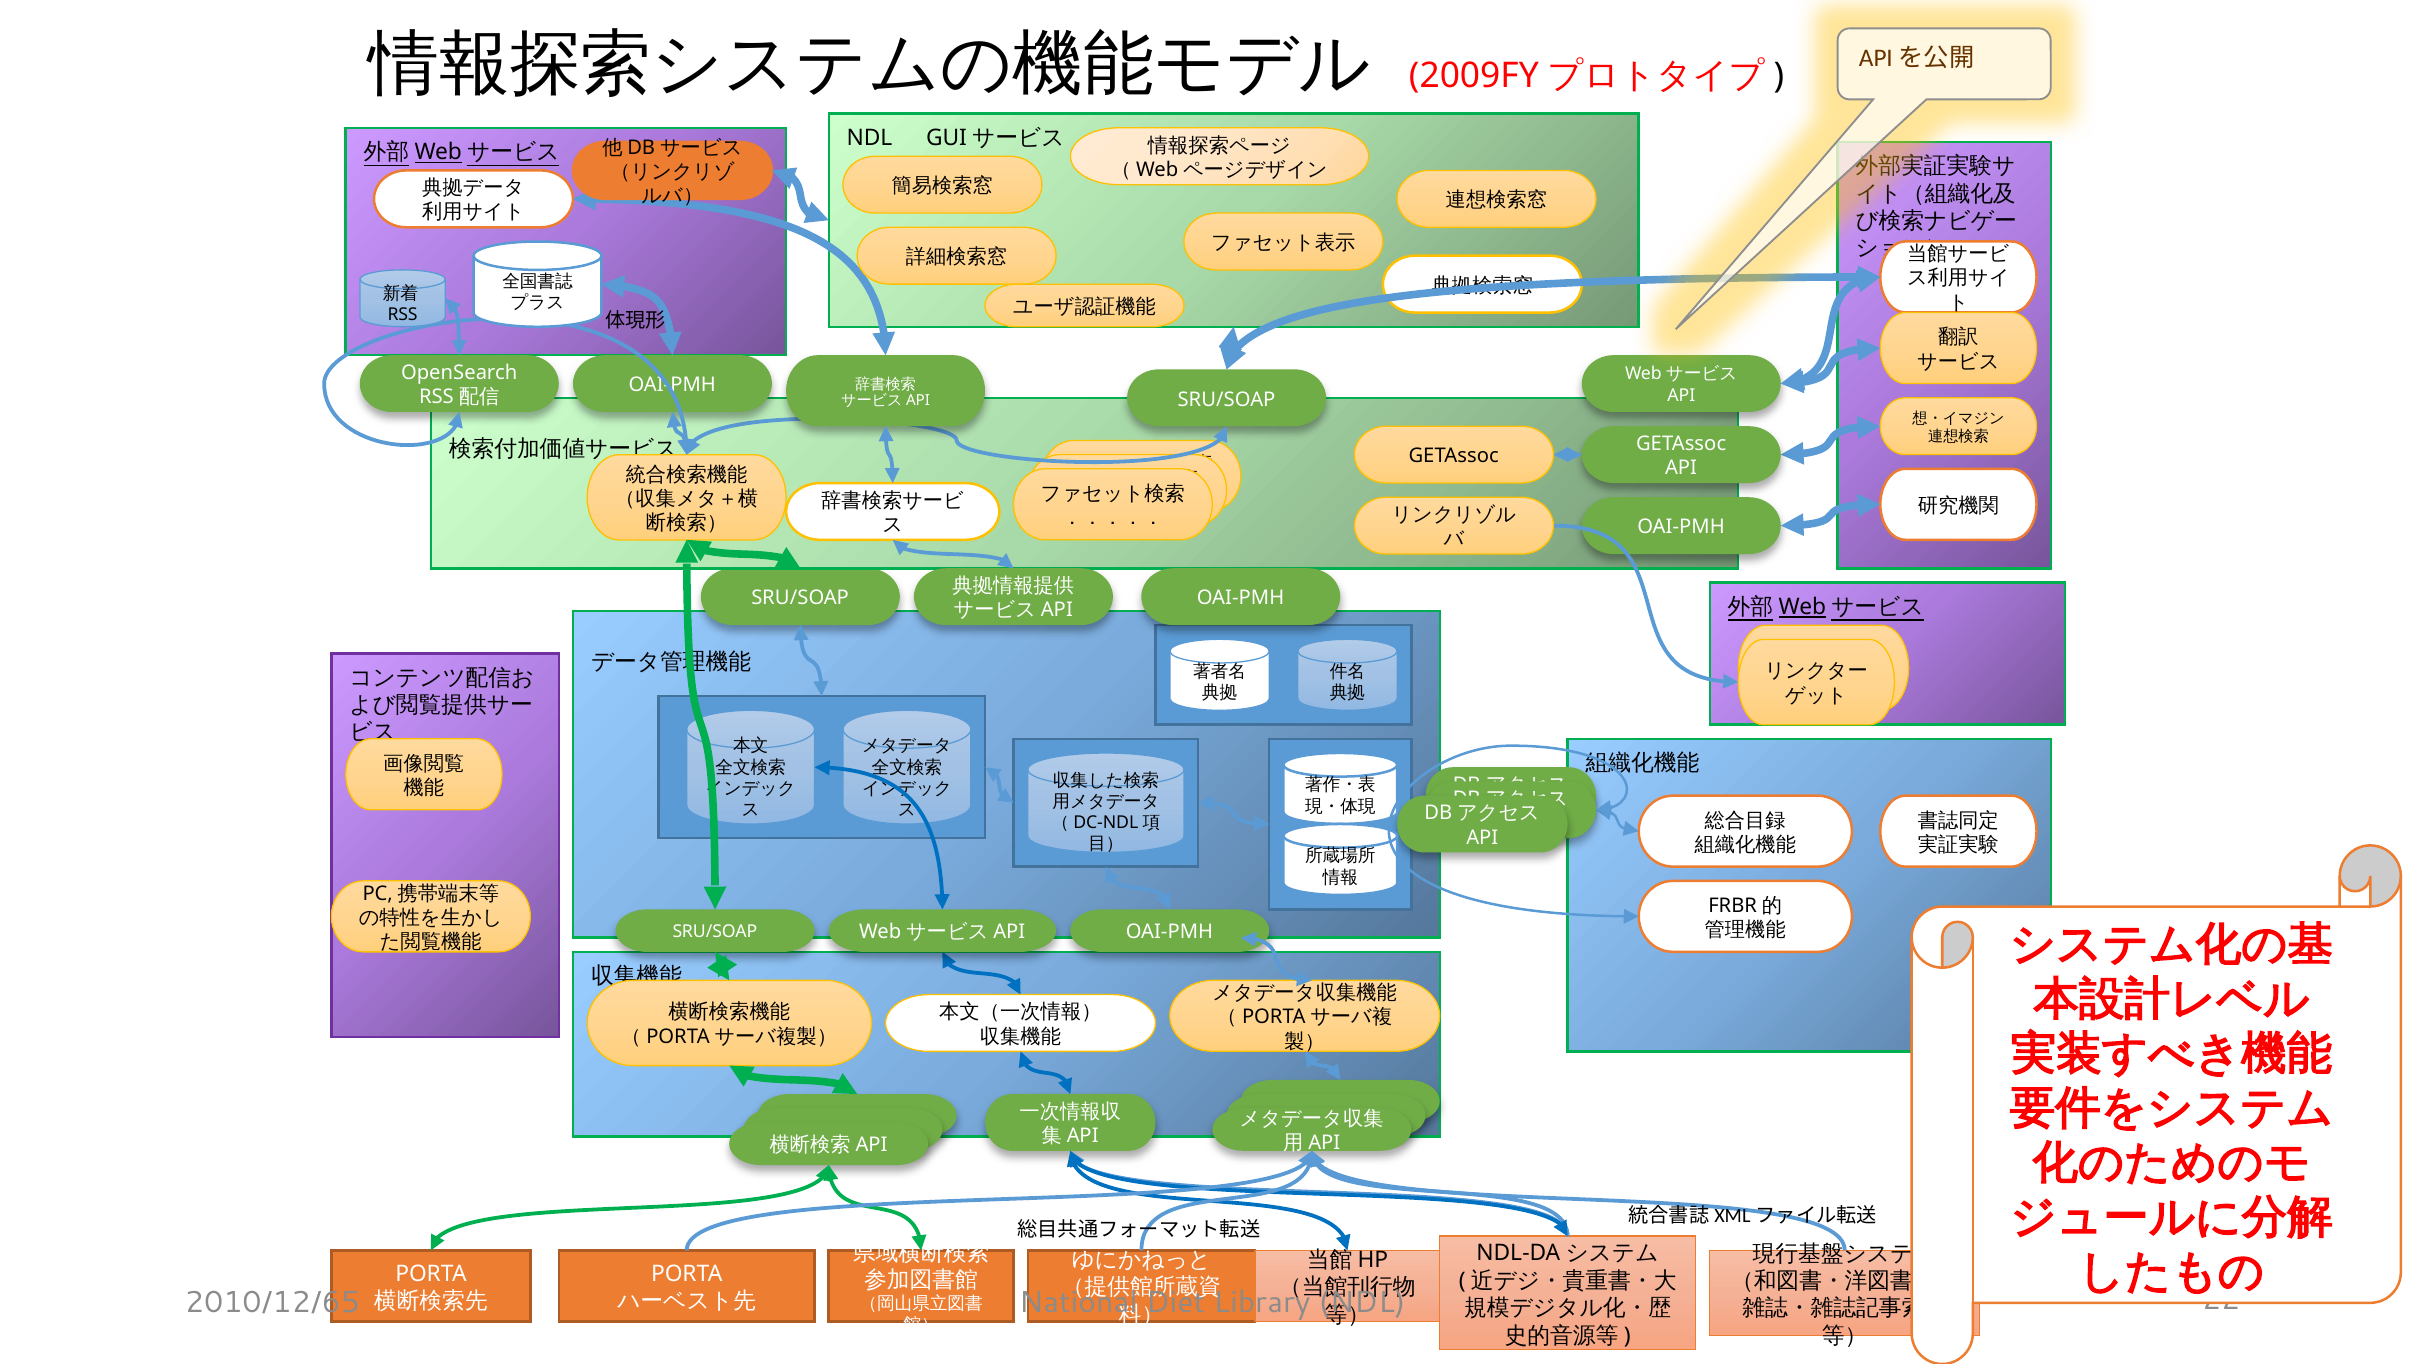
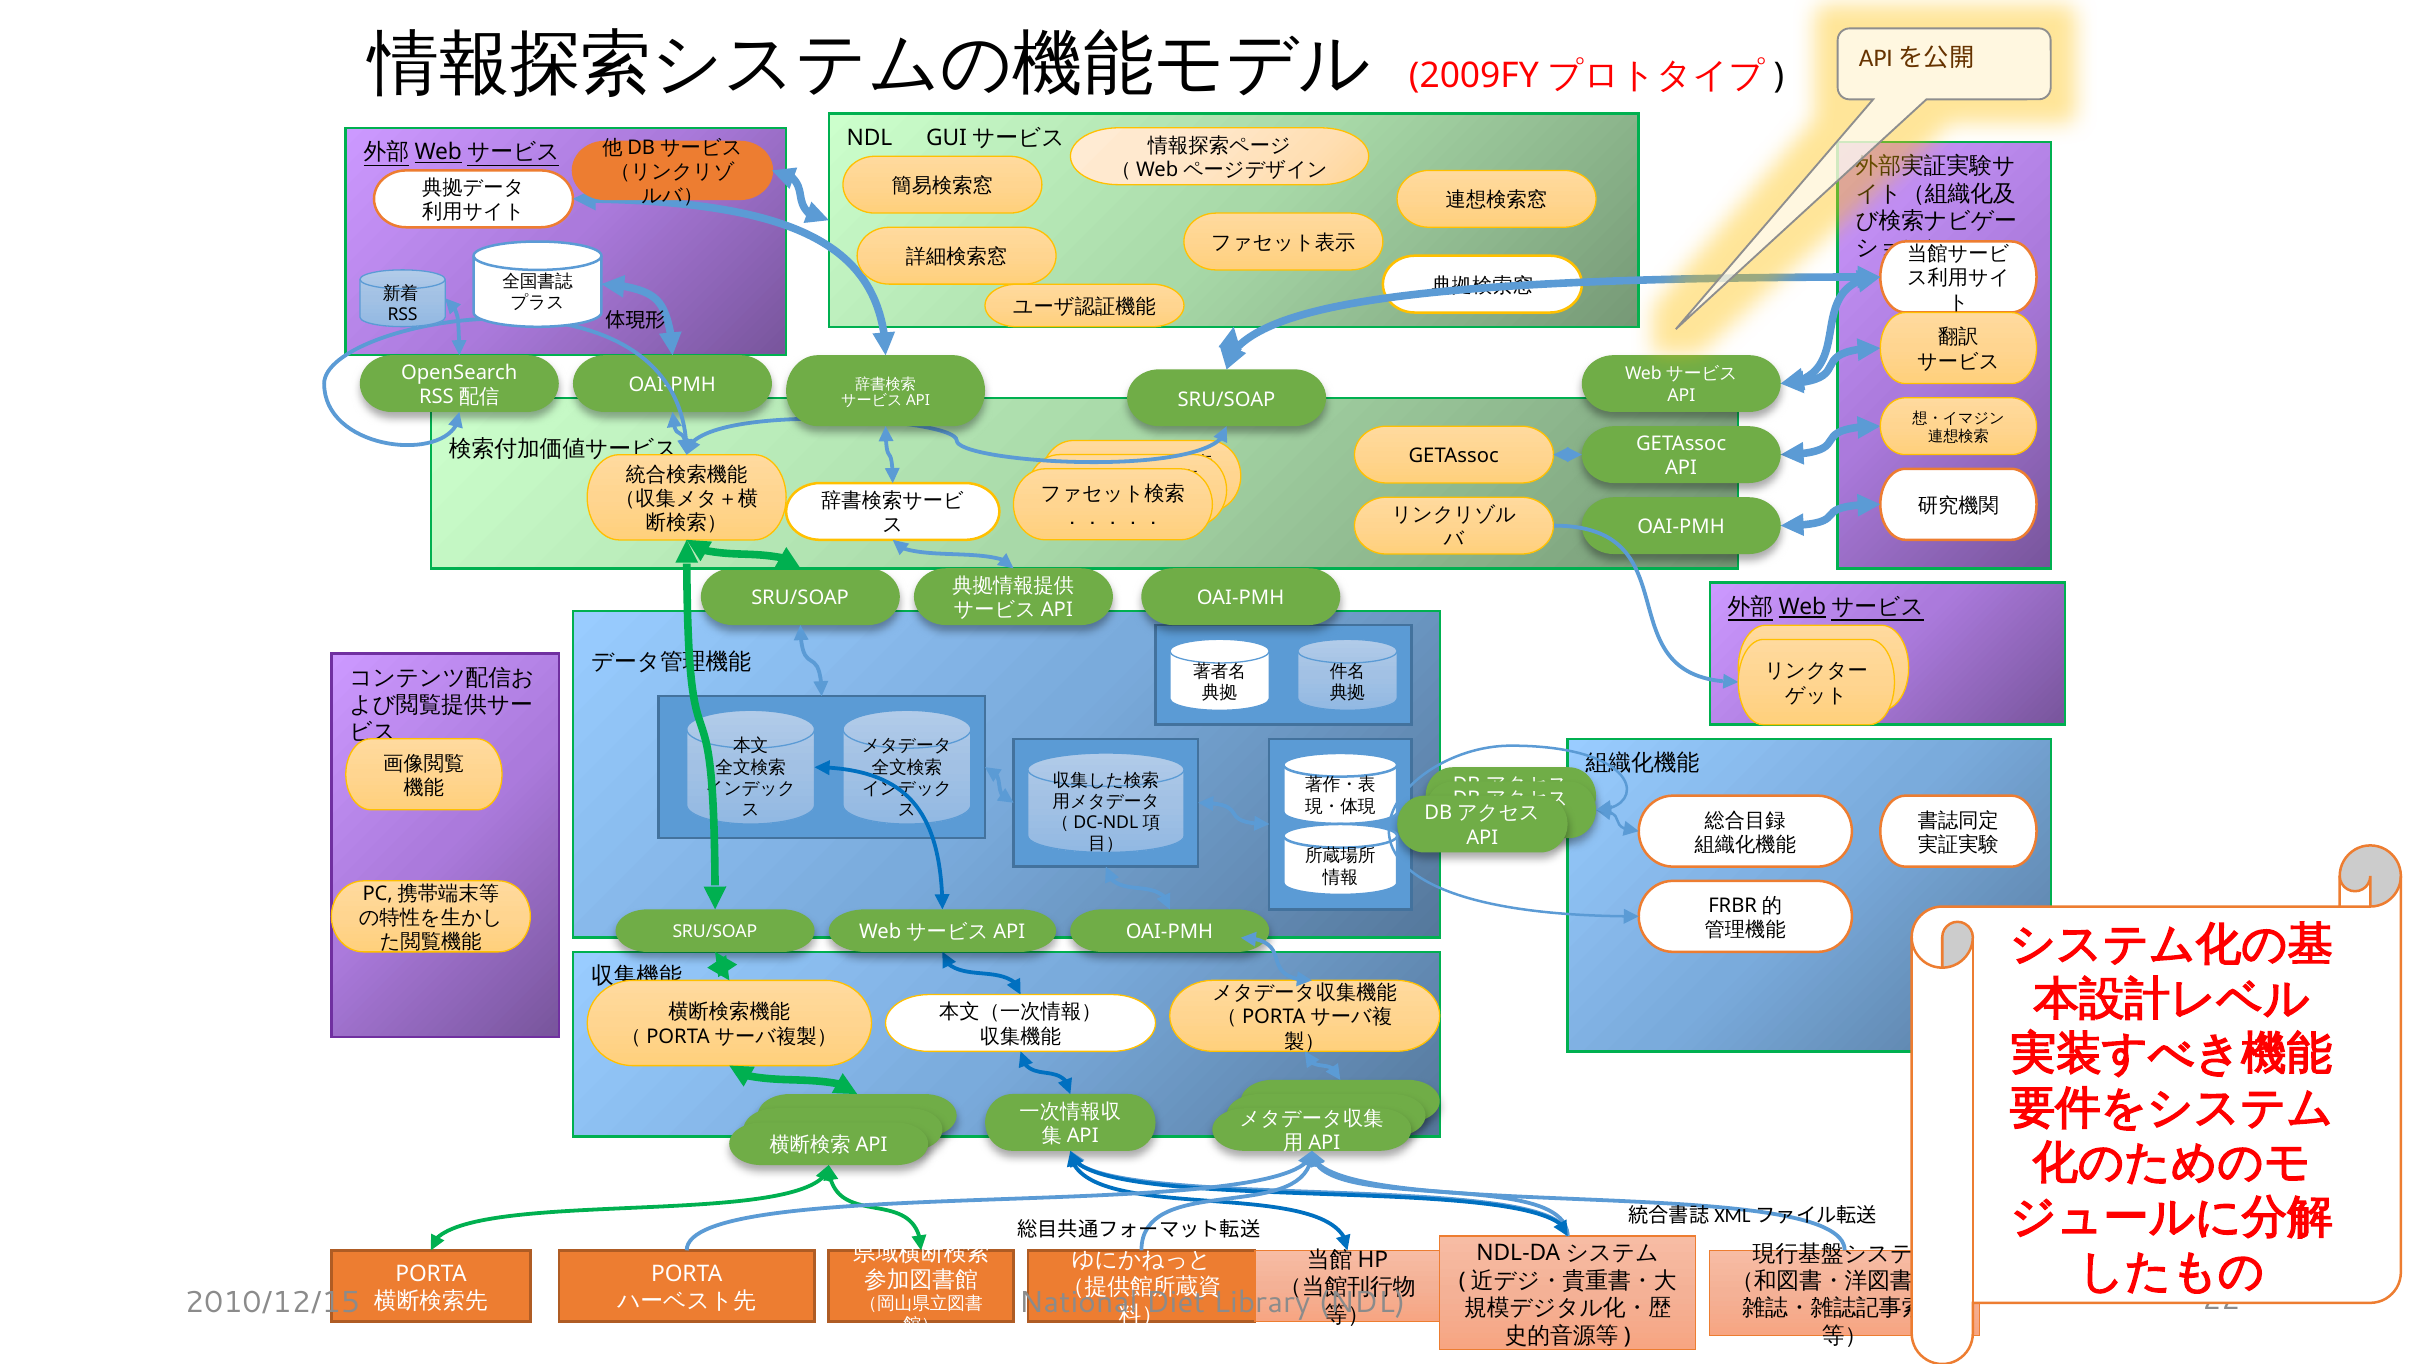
2010/12/65: 2010/12/65 -> 2010/12/15
